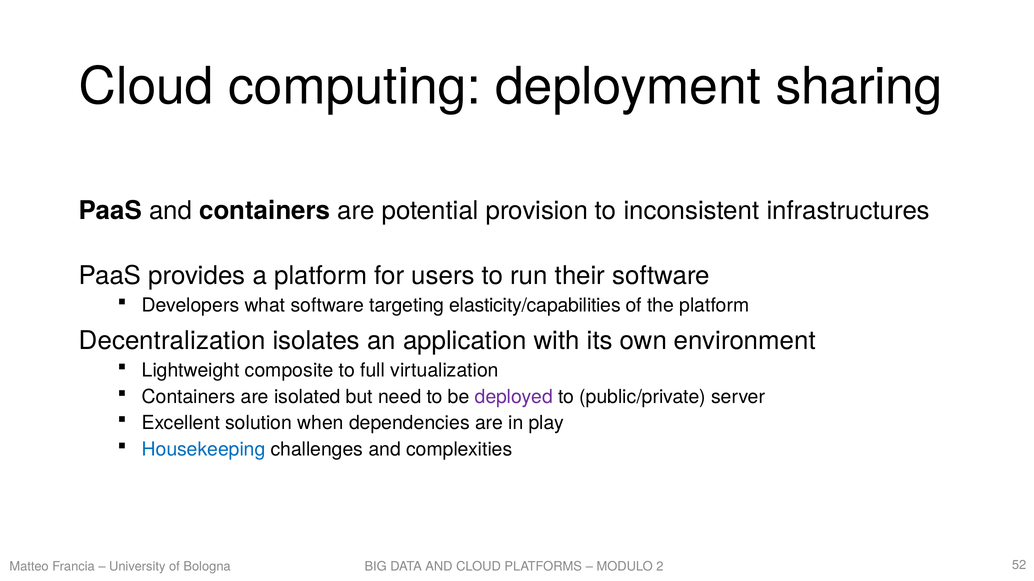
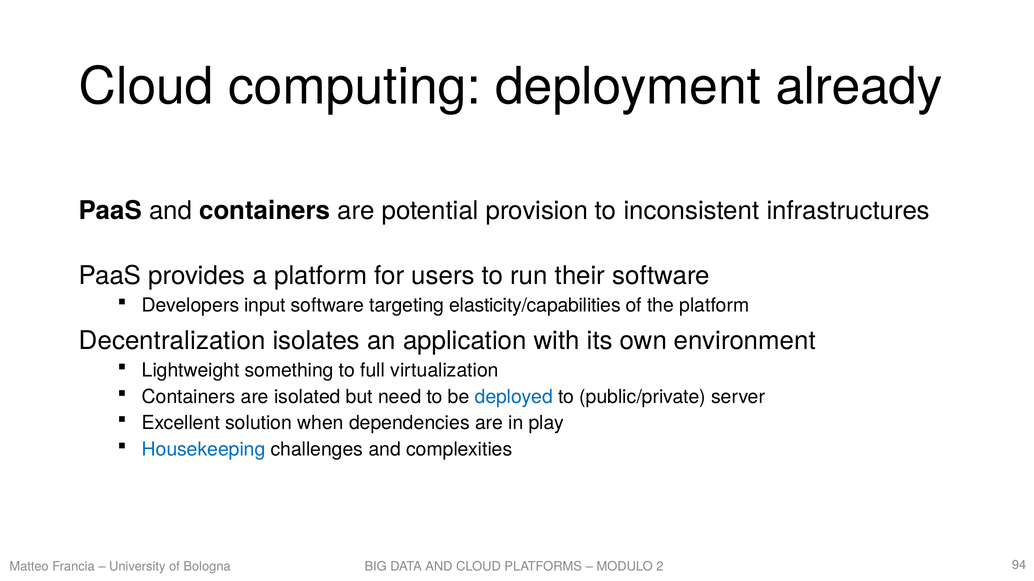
sharing: sharing -> already
what: what -> input
composite: composite -> something
deployed colour: purple -> blue
52: 52 -> 94
